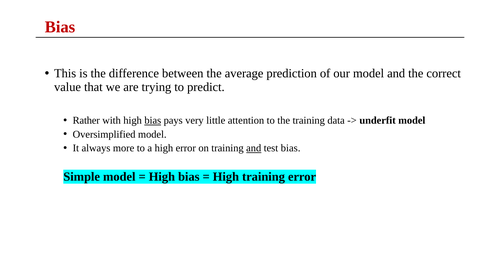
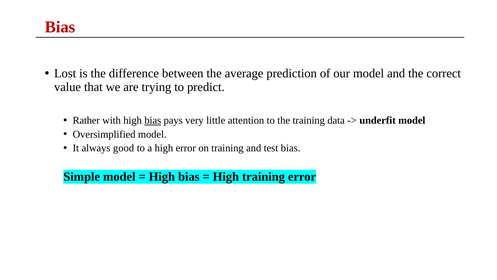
This: This -> Lost
more: more -> good
and at (254, 148) underline: present -> none
